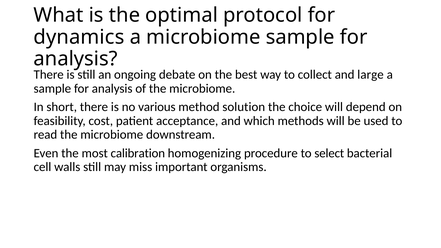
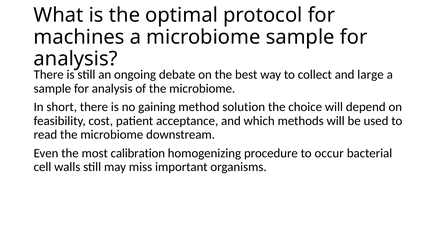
dynamics: dynamics -> machines
various: various -> gaining
select: select -> occur
